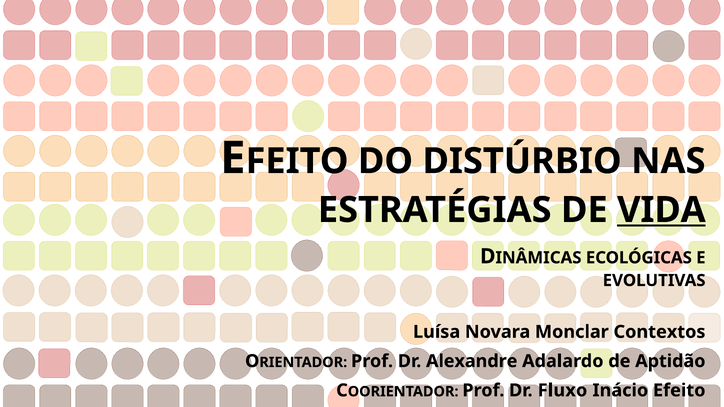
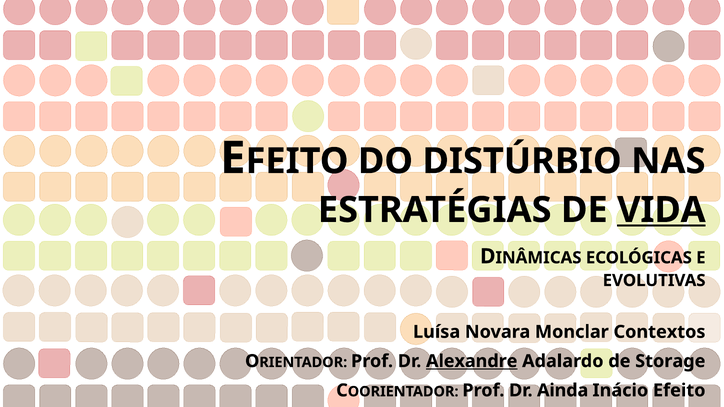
Alexandre underline: none -> present
Aptidão: Aptidão -> Storage
Fluxo: Fluxo -> Ainda
